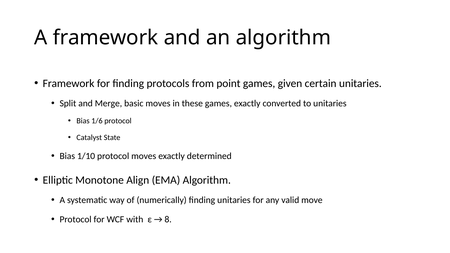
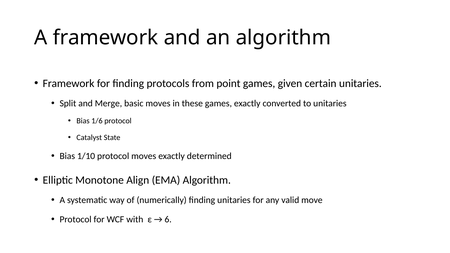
8: 8 -> 6
